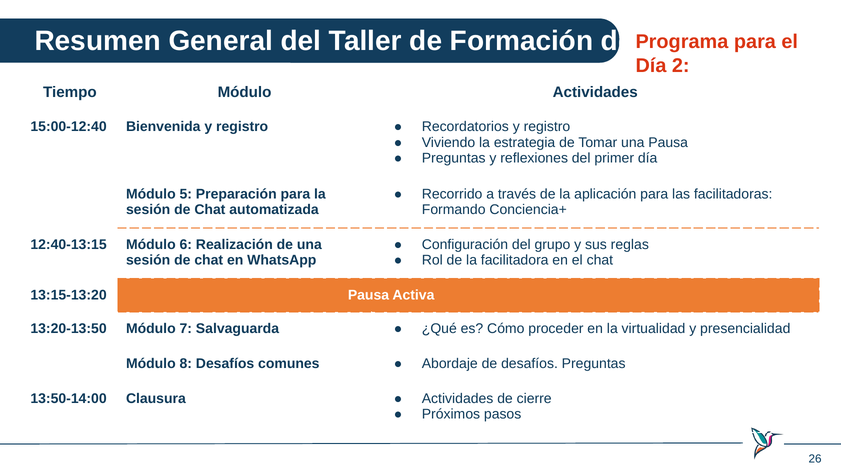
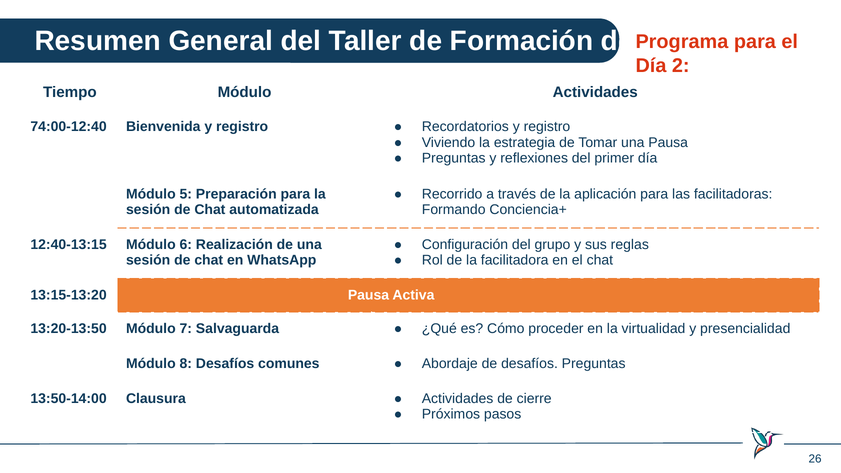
15:00-12:40: 15:00-12:40 -> 74:00-12:40
